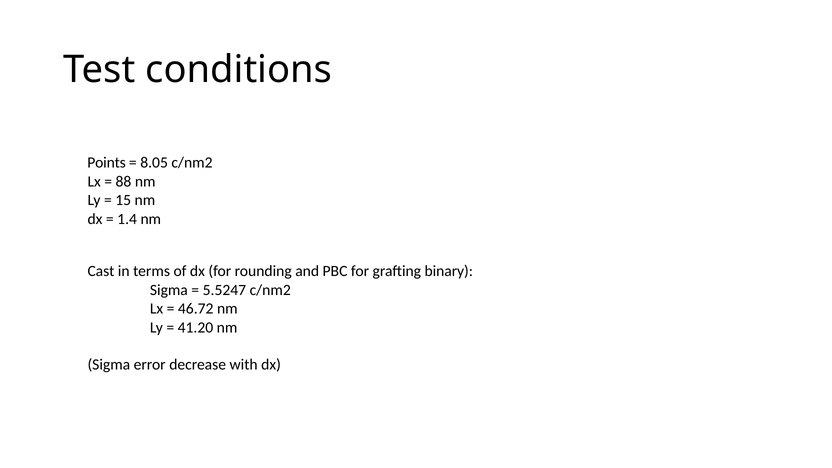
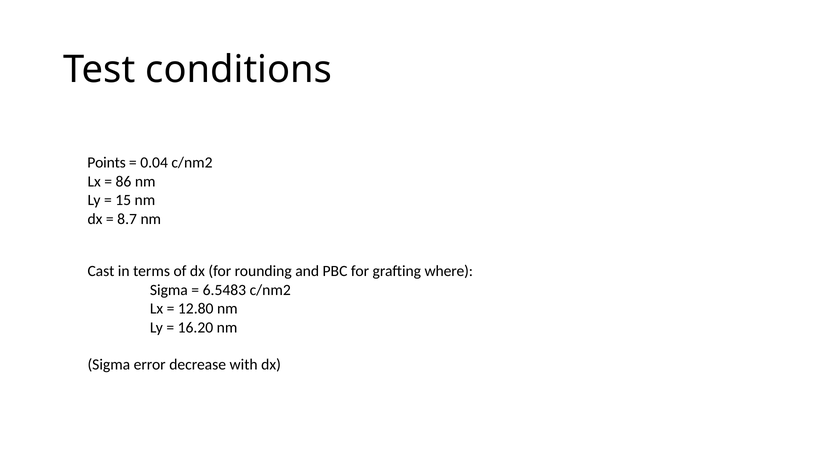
8.05: 8.05 -> 0.04
88: 88 -> 86
1.4: 1.4 -> 8.7
binary: binary -> where
5.5247: 5.5247 -> 6.5483
46.72: 46.72 -> 12.80
41.20: 41.20 -> 16.20
